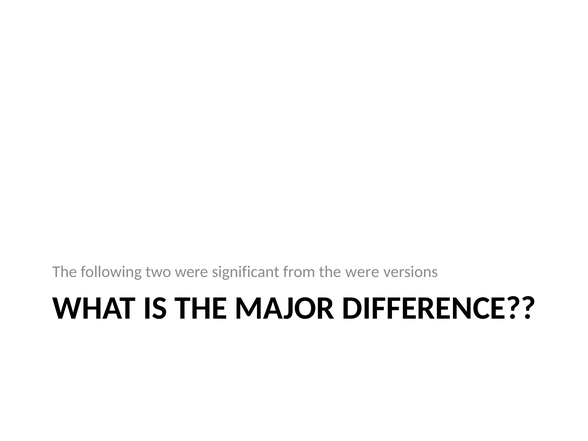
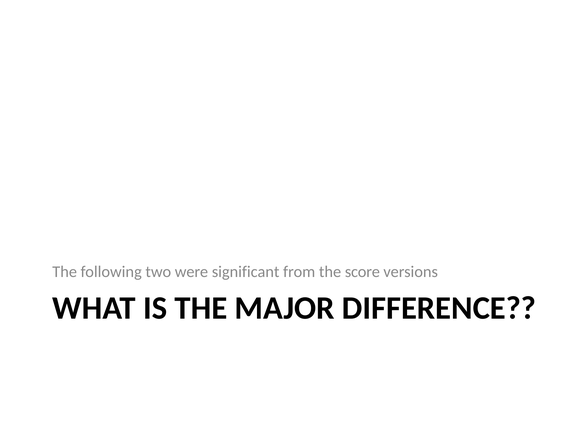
the were: were -> score
